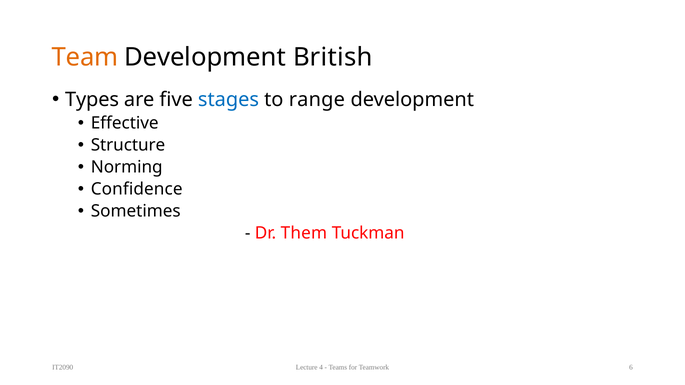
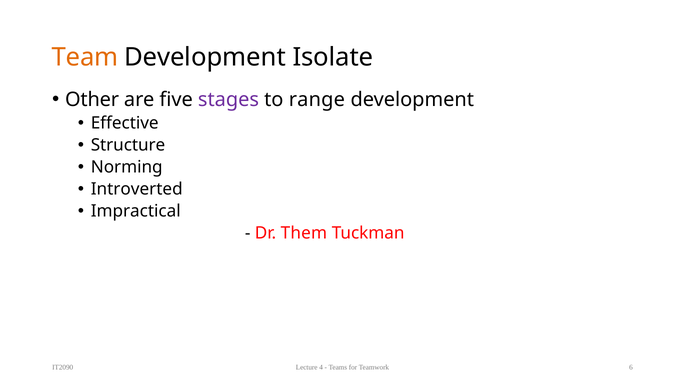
British: British -> Isolate
Types: Types -> Other
stages colour: blue -> purple
Confidence: Confidence -> Introverted
Sometimes: Sometimes -> Impractical
